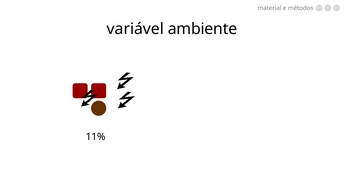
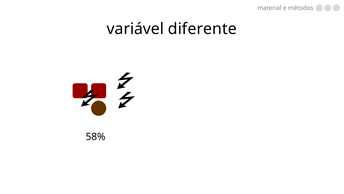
ambiente: ambiente -> diferente
11%: 11% -> 58%
